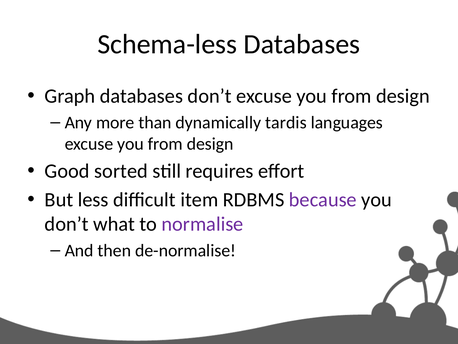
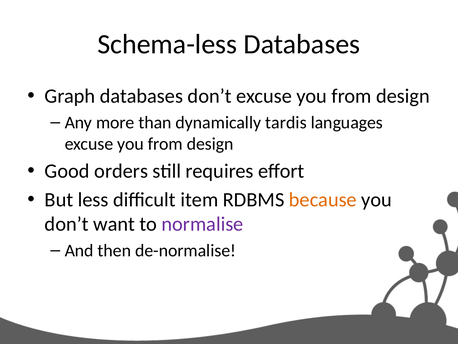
sorted: sorted -> orders
because colour: purple -> orange
what: what -> want
